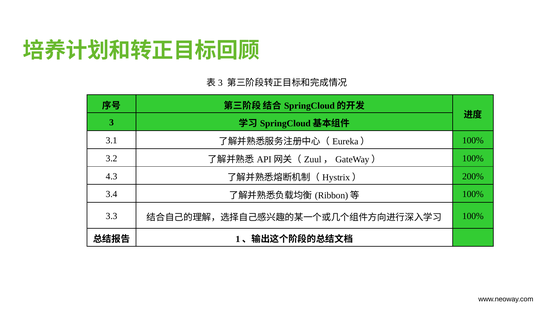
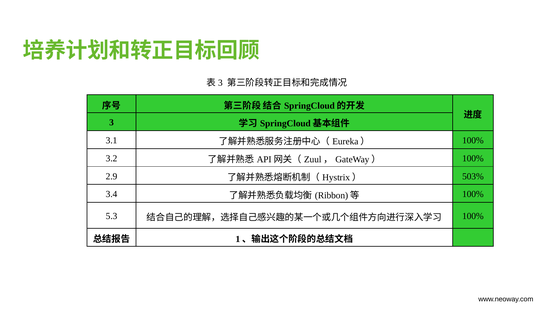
4.3: 4.3 -> 2.9
200%: 200% -> 503%
3.3: 3.3 -> 5.3
